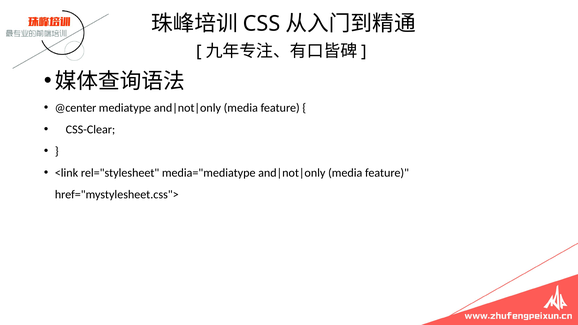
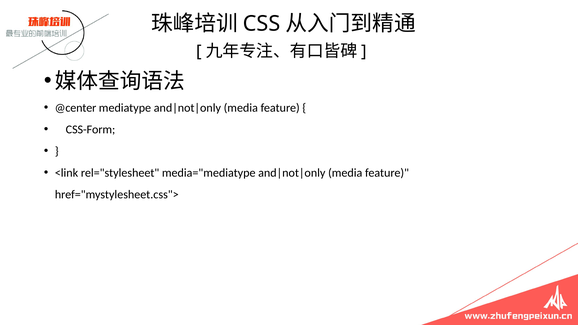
CSS-Clear: CSS-Clear -> CSS-Form
